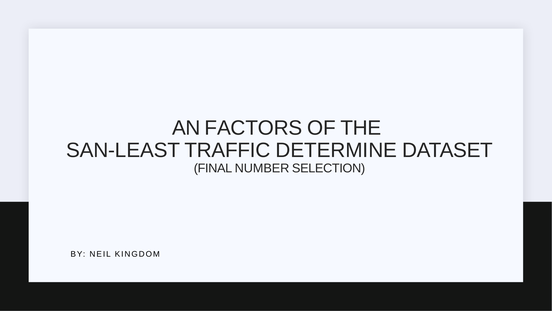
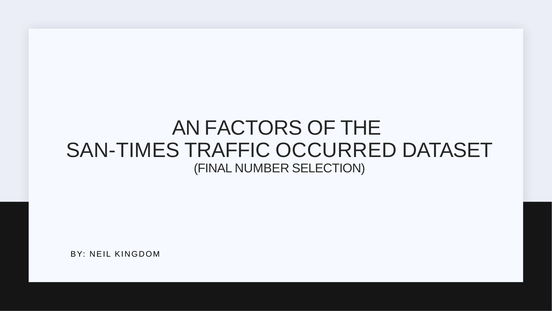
SAN-LEAST: SAN-LEAST -> SAN-TIMES
DETERMINE: DETERMINE -> OCCURRED
